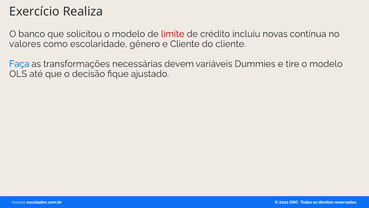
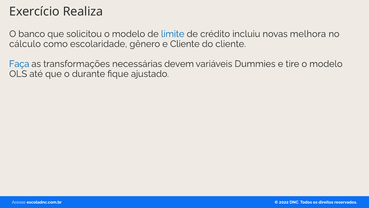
limite colour: red -> blue
contínua: contínua -> melhora
valores: valores -> cálculo
decisão: decisão -> durante
